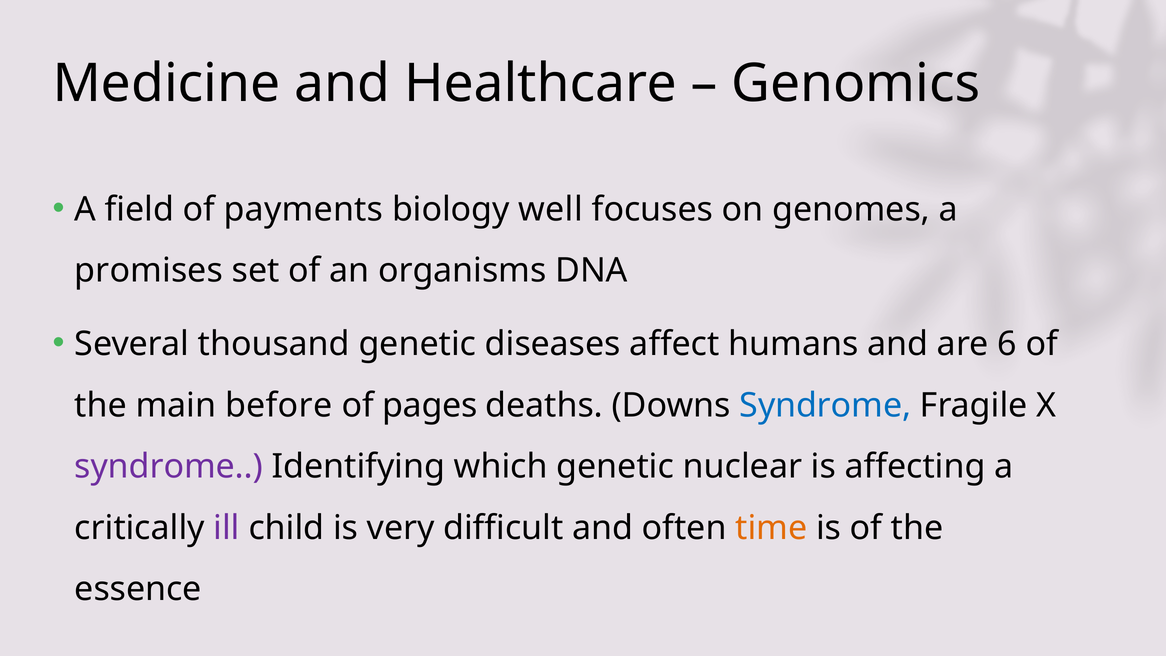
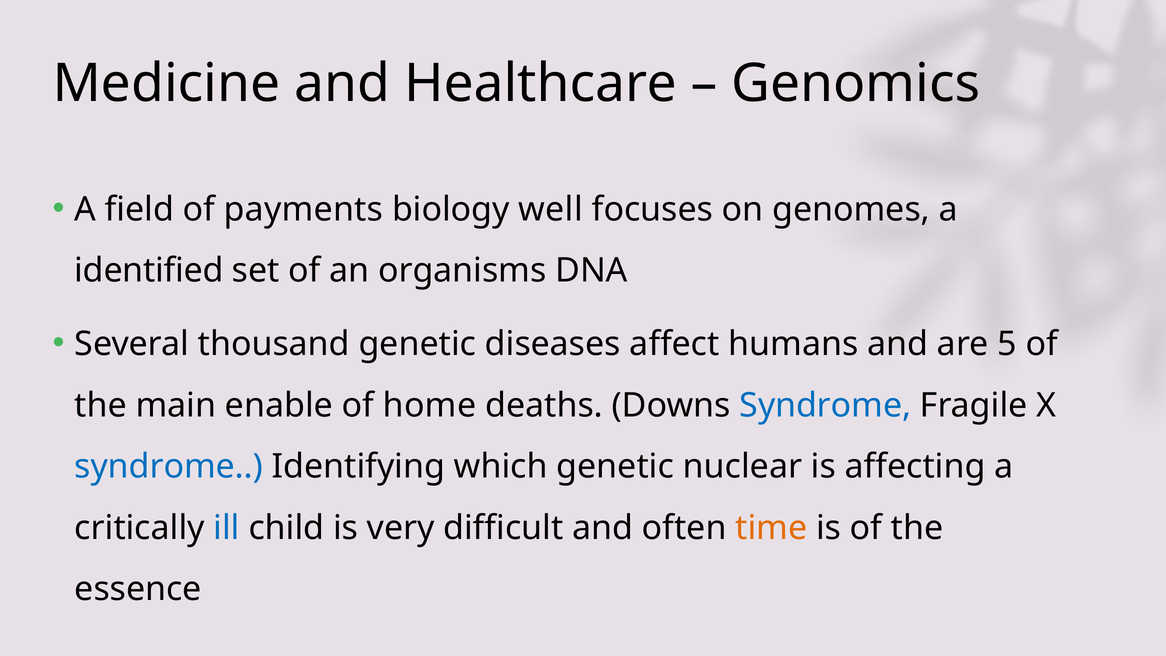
promises: promises -> identified
6: 6 -> 5
before: before -> enable
pages: pages -> home
syndrome at (169, 466) colour: purple -> blue
ill colour: purple -> blue
